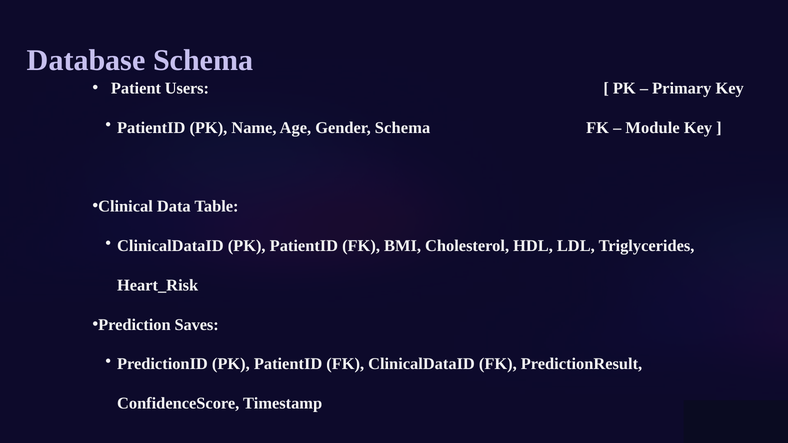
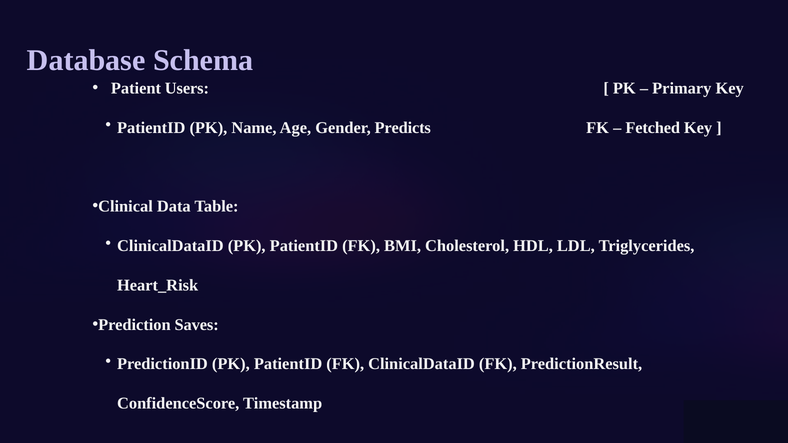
Gender Schema: Schema -> Predicts
Module: Module -> Fetched
